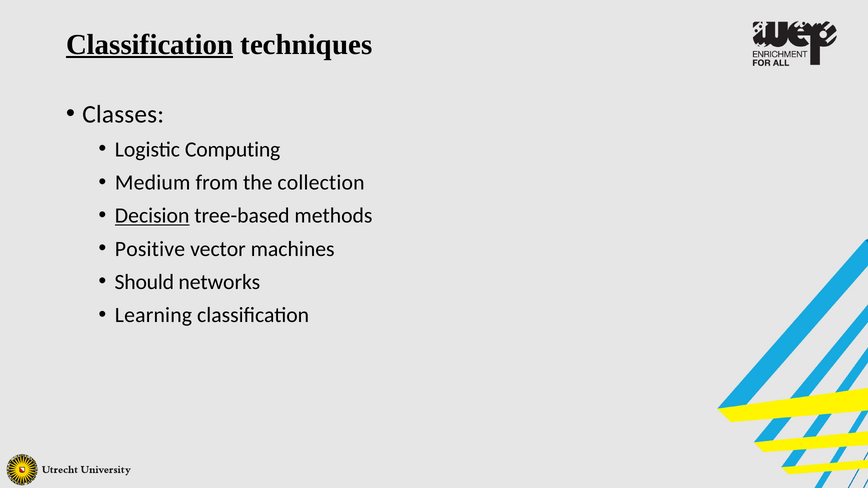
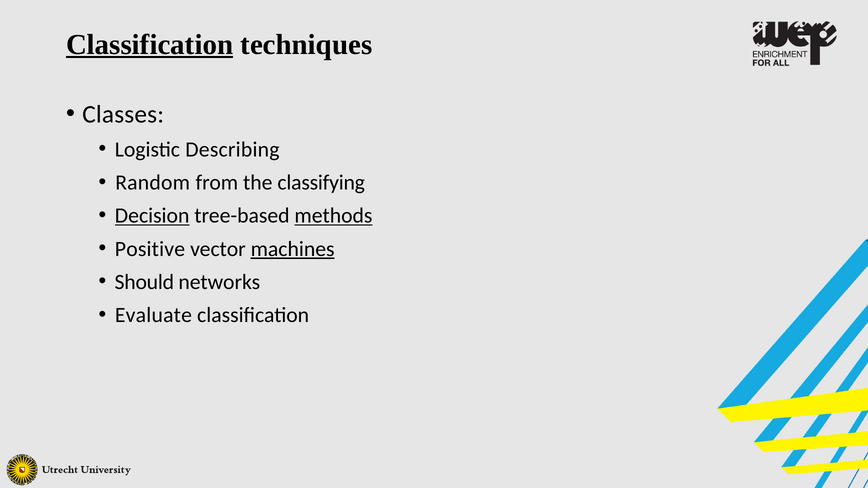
Computing: Computing -> Describing
Medium: Medium -> Random
collection: collection -> classifying
methods underline: none -> present
machines underline: none -> present
Learning: Learning -> Evaluate
